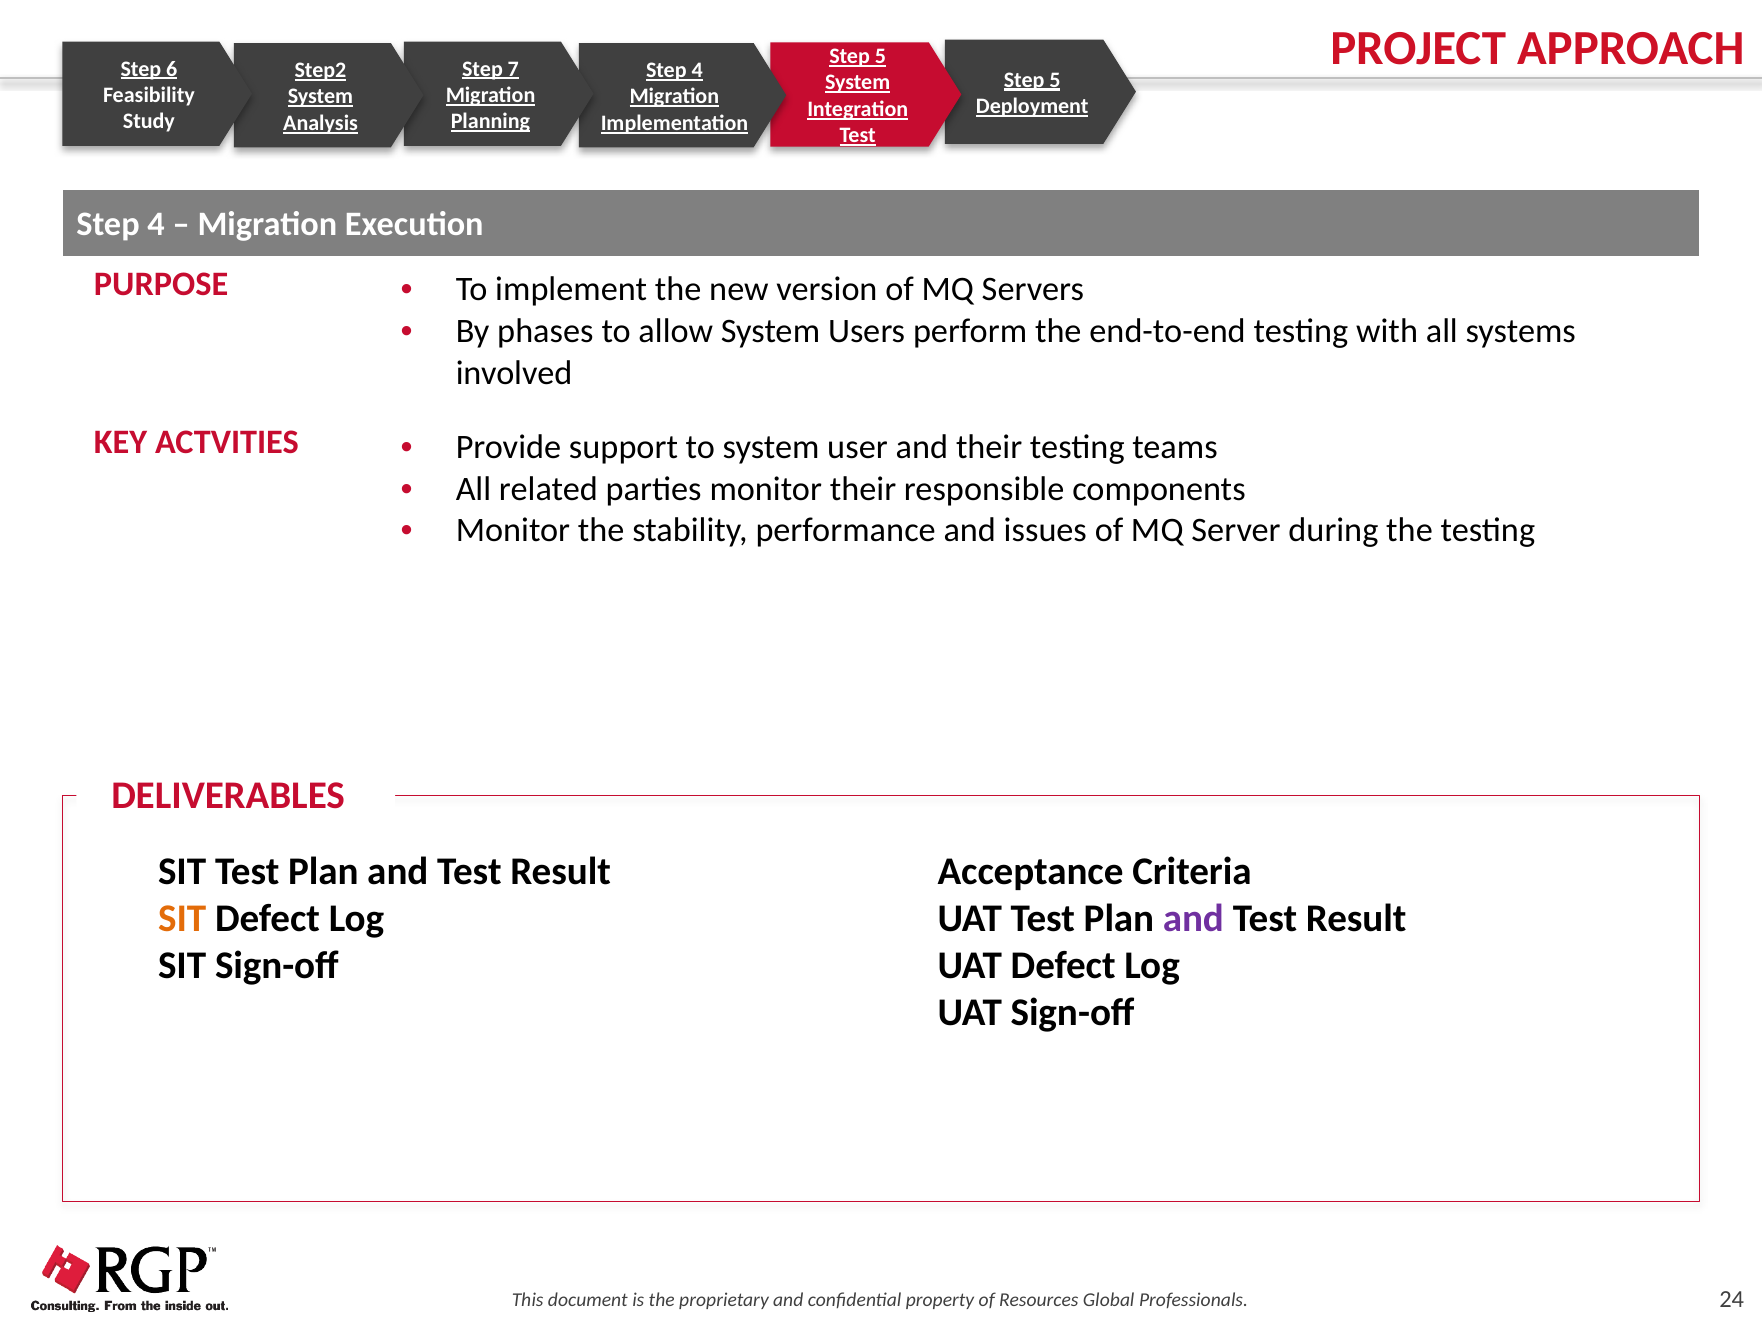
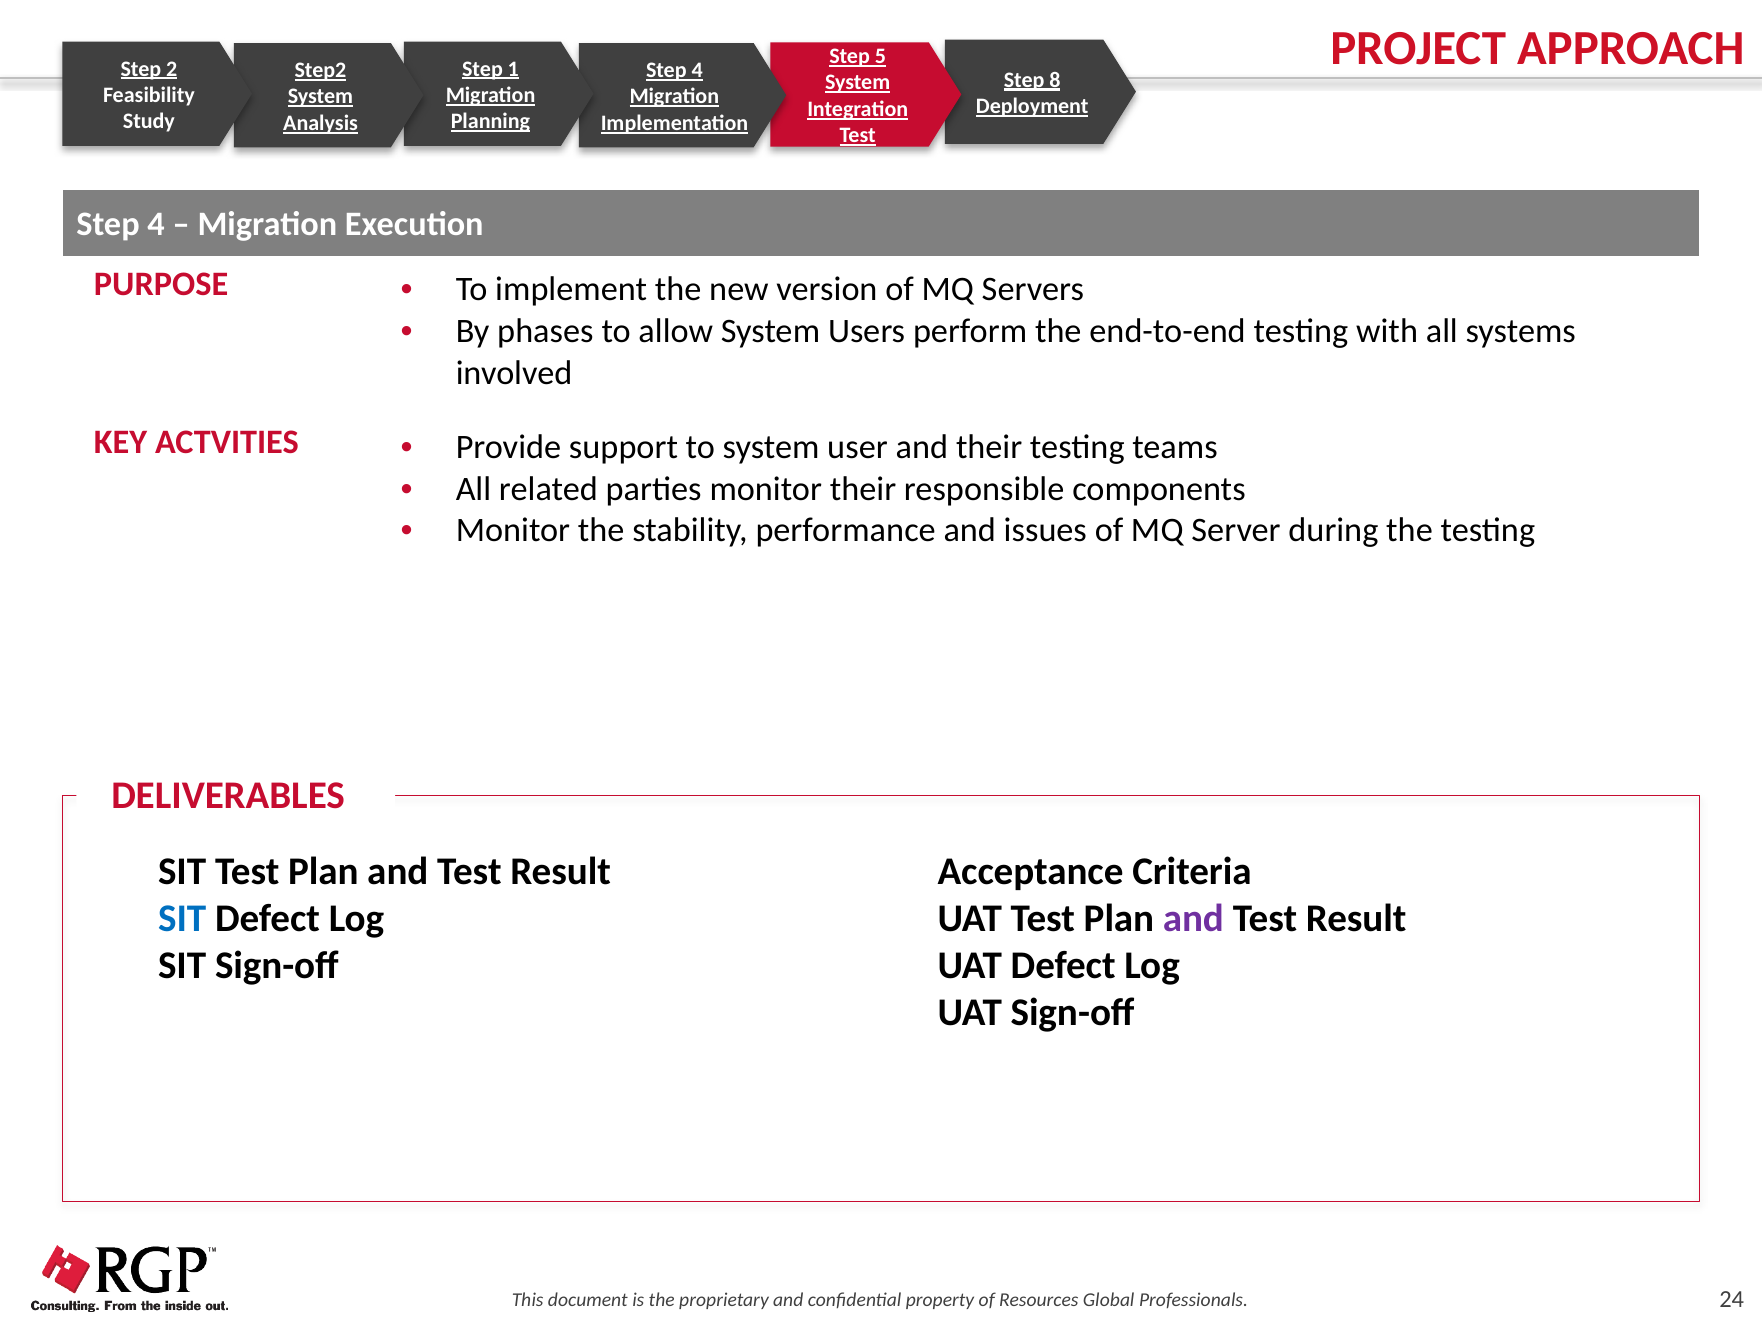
6: 6 -> 2
7: 7 -> 1
5 at (1055, 80): 5 -> 8
SIT at (182, 919) colour: orange -> blue
